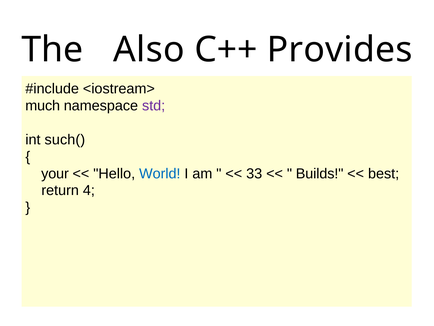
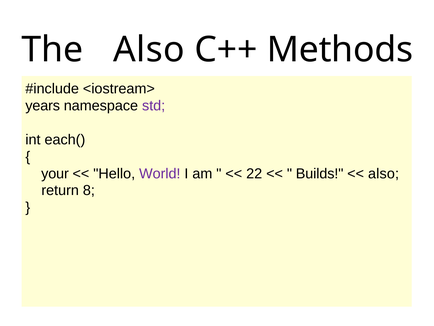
Provides: Provides -> Methods
much: much -> years
such(: such( -> each(
World colour: blue -> purple
33: 33 -> 22
best at (384, 173): best -> also
4: 4 -> 8
